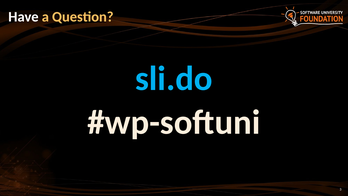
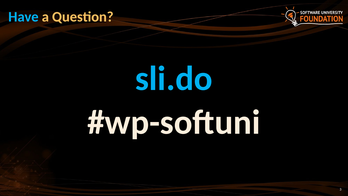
Have colour: white -> light blue
